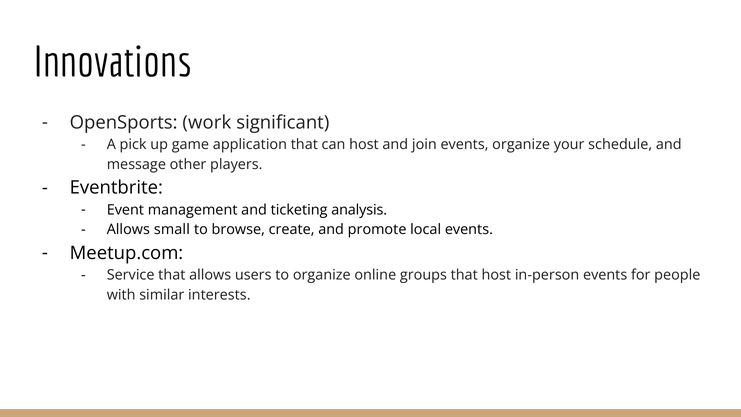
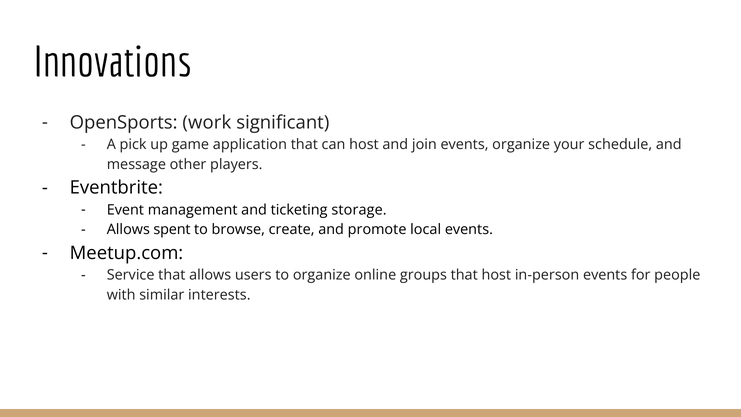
analysis: analysis -> storage
small: small -> spent
